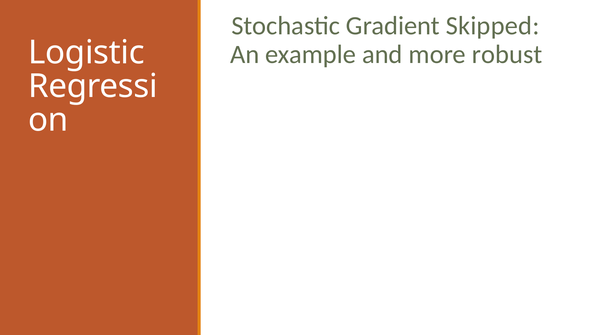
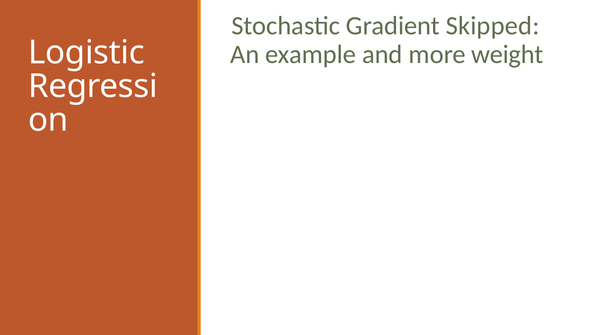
robust: robust -> weight
